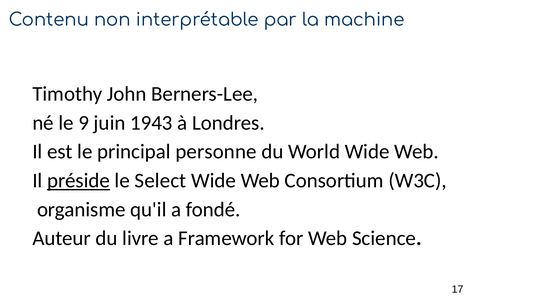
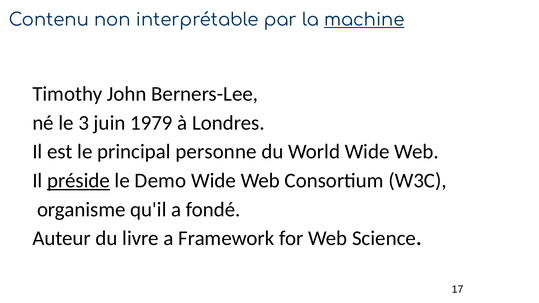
machine underline: none -> present
9: 9 -> 3
1943: 1943 -> 1979
Select: Select -> Demo
